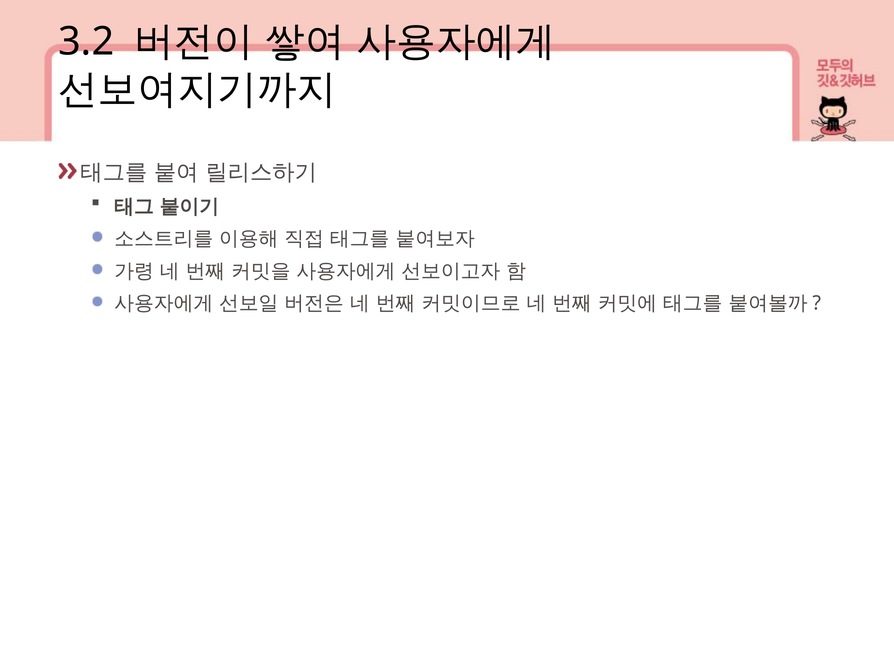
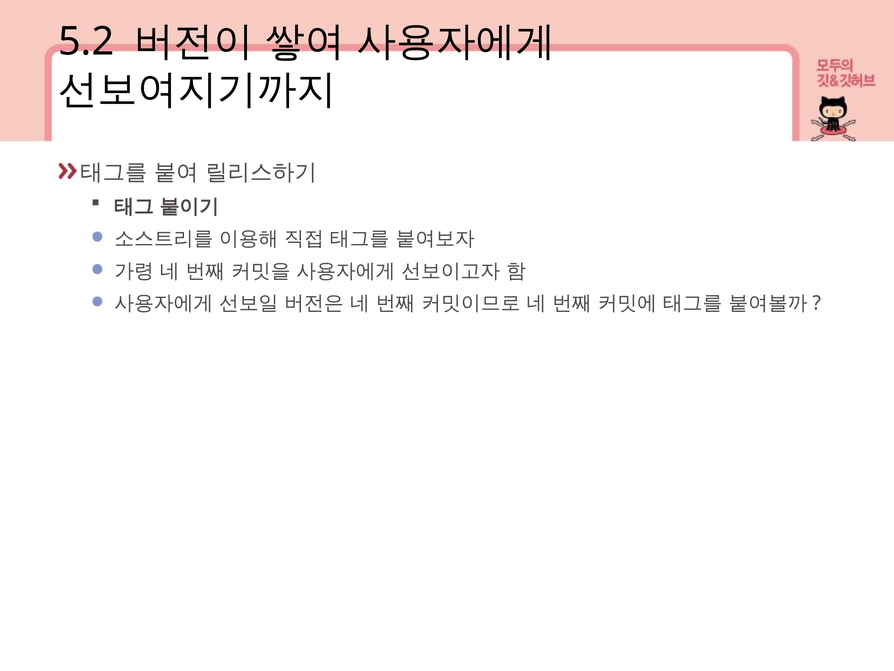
3.2: 3.2 -> 5.2
